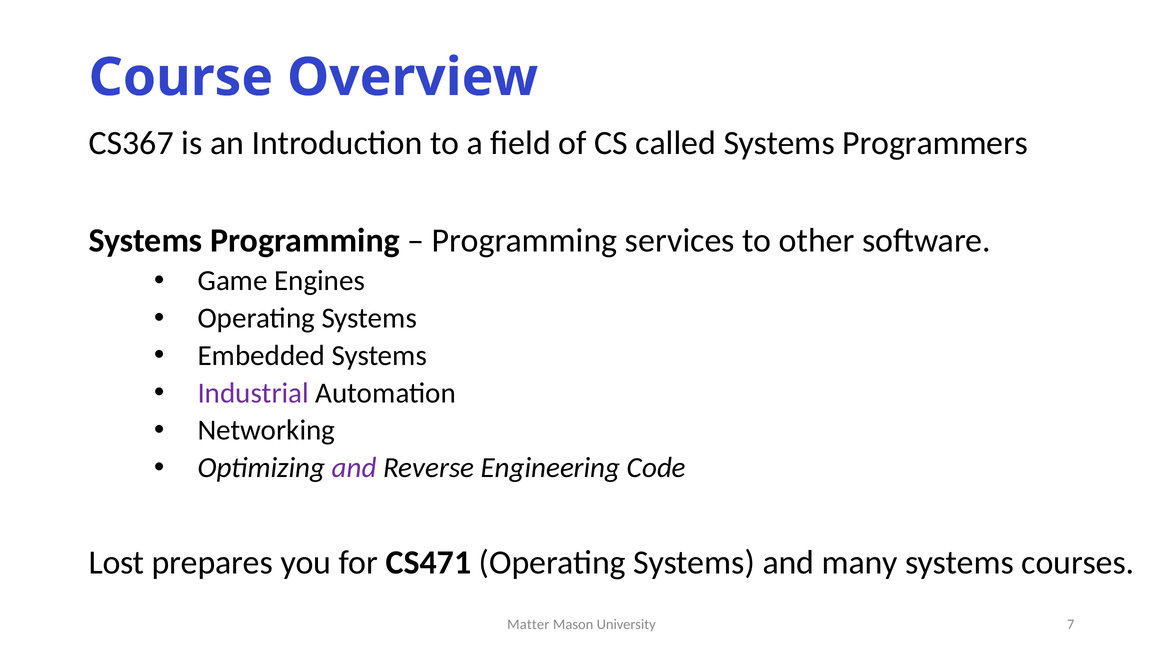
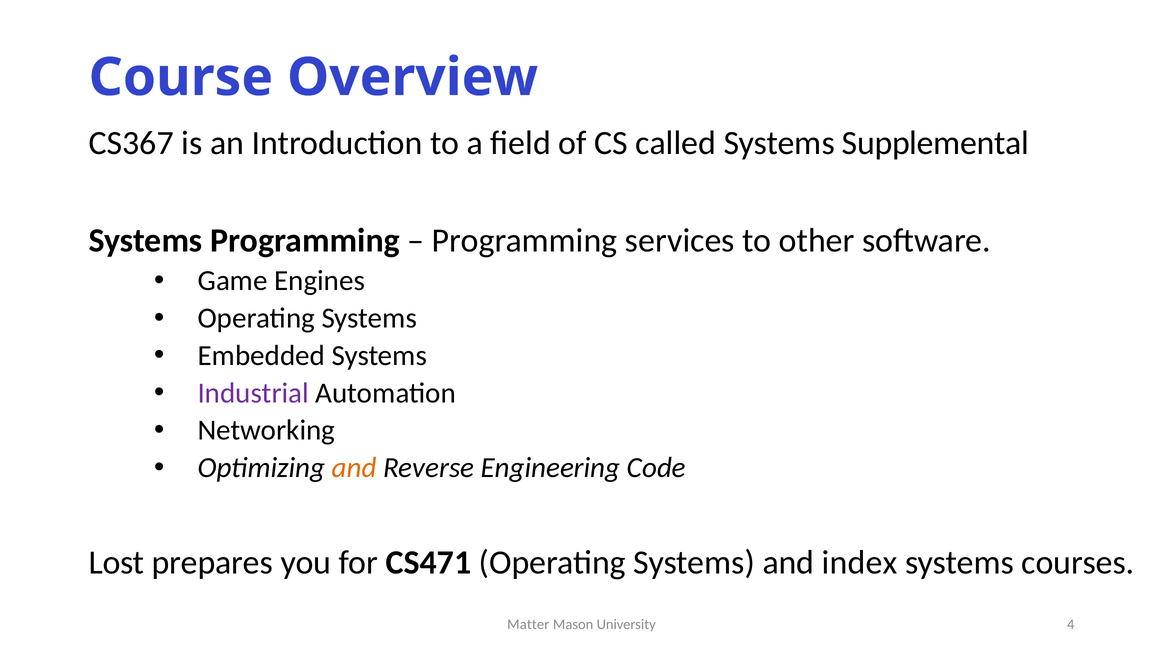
Programmers: Programmers -> Supplemental
and at (354, 468) colour: purple -> orange
many: many -> index
7: 7 -> 4
